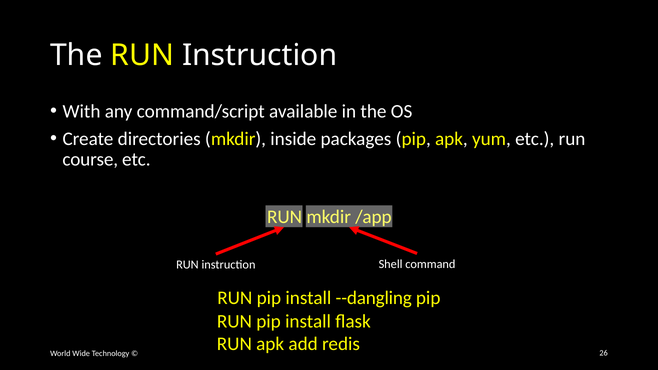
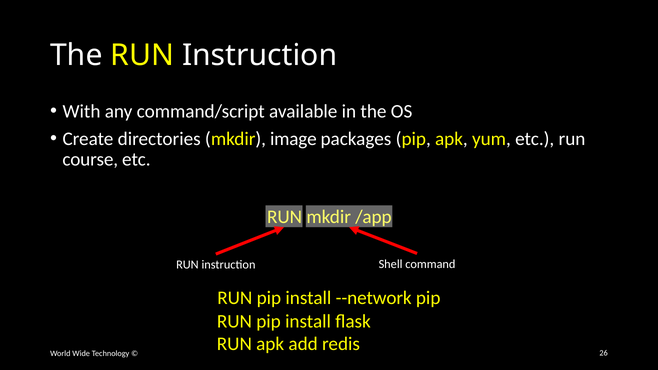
inside: inside -> image
--dangling: --dangling -> --network
